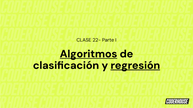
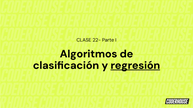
Algoritmos underline: present -> none
